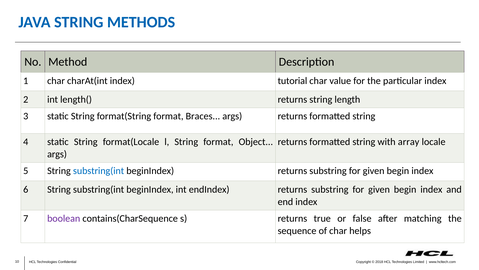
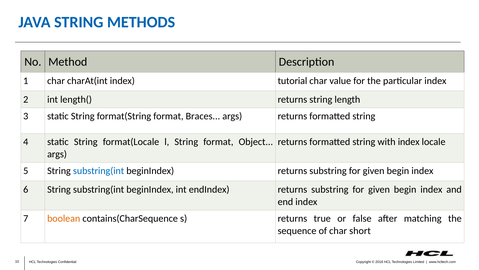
with array: array -> index
boolean colour: purple -> orange
helps: helps -> short
